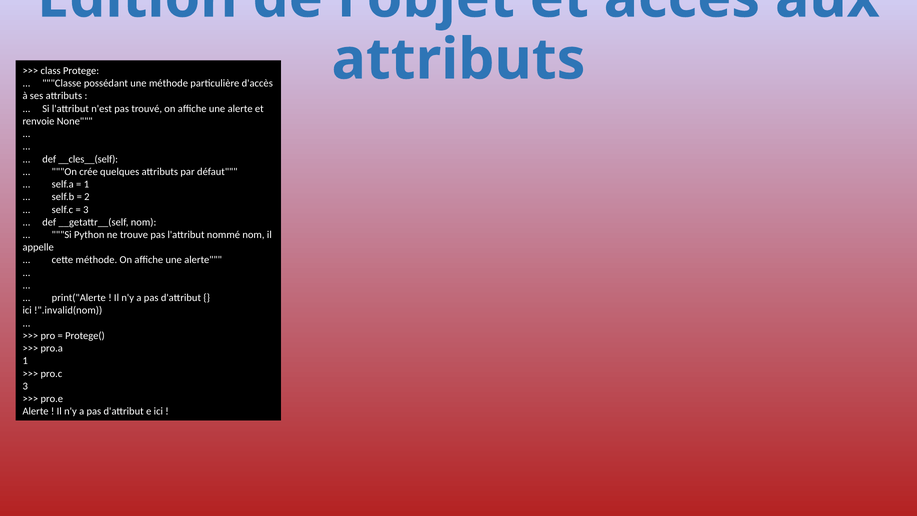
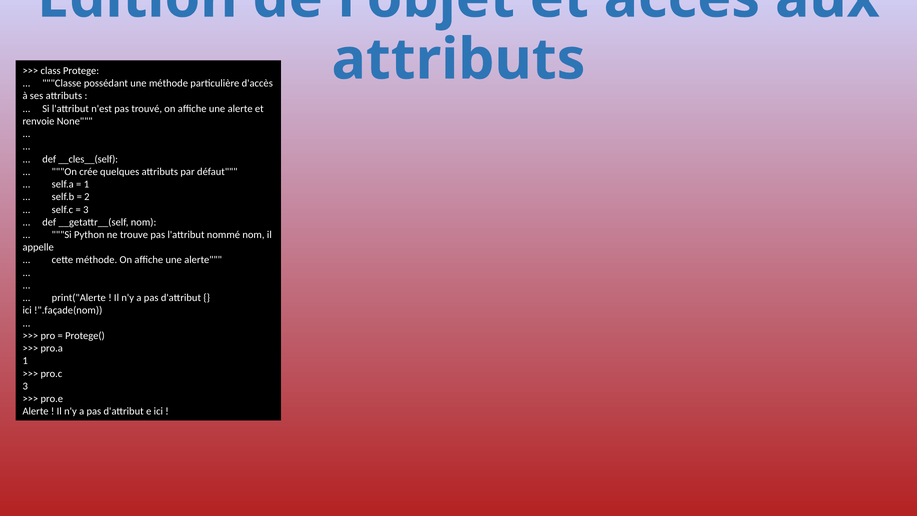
!".invalid(nom: !".invalid(nom -> !".façade(nom
